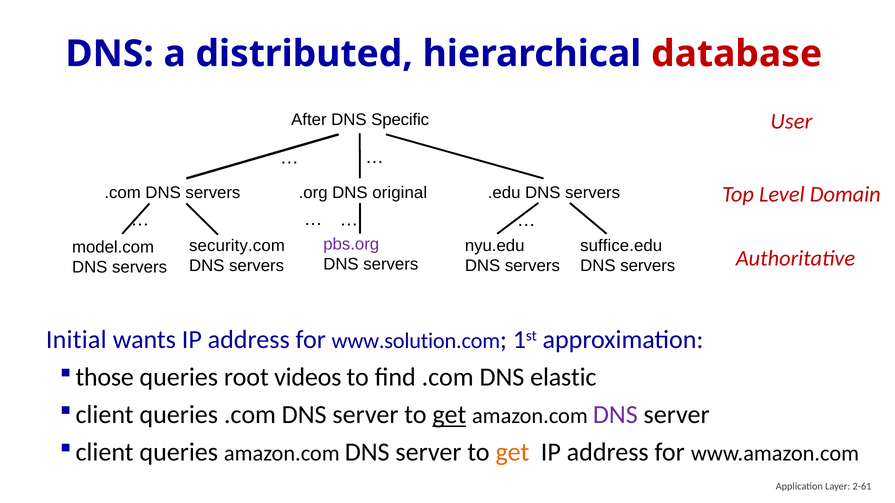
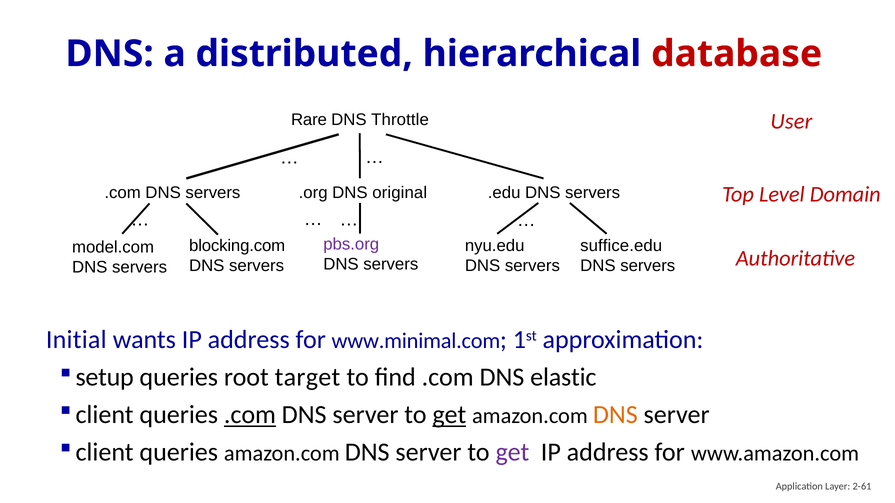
After: After -> Rare
Specific: Specific -> Throttle
security.com: security.com -> blocking.com
www.solution.com: www.solution.com -> www.minimal.com
those: those -> setup
videos: videos -> target
.com at (250, 415) underline: none -> present
DNS at (615, 415) colour: purple -> orange
get at (512, 453) colour: orange -> purple
